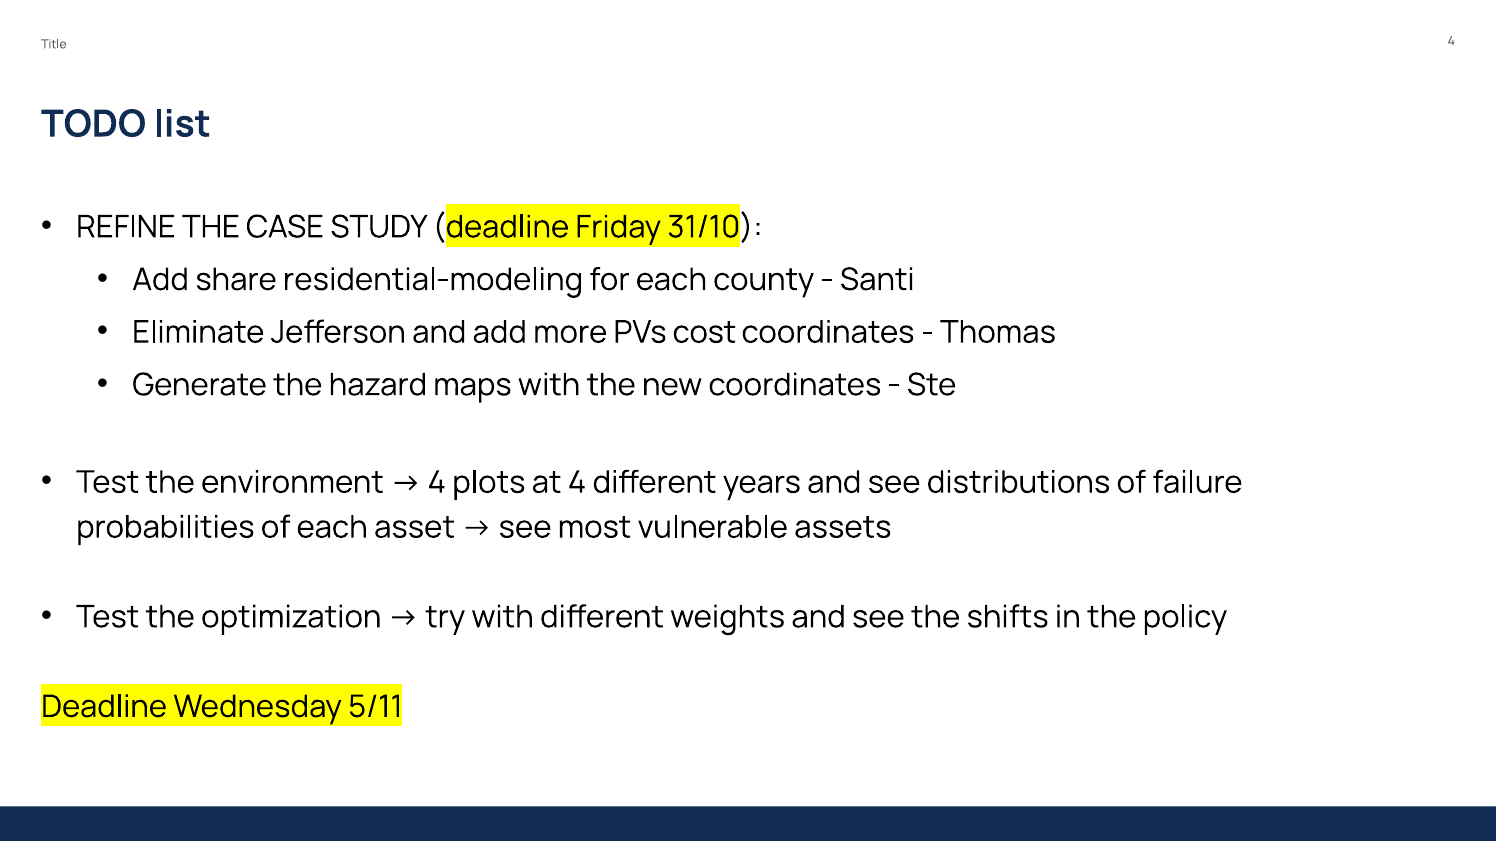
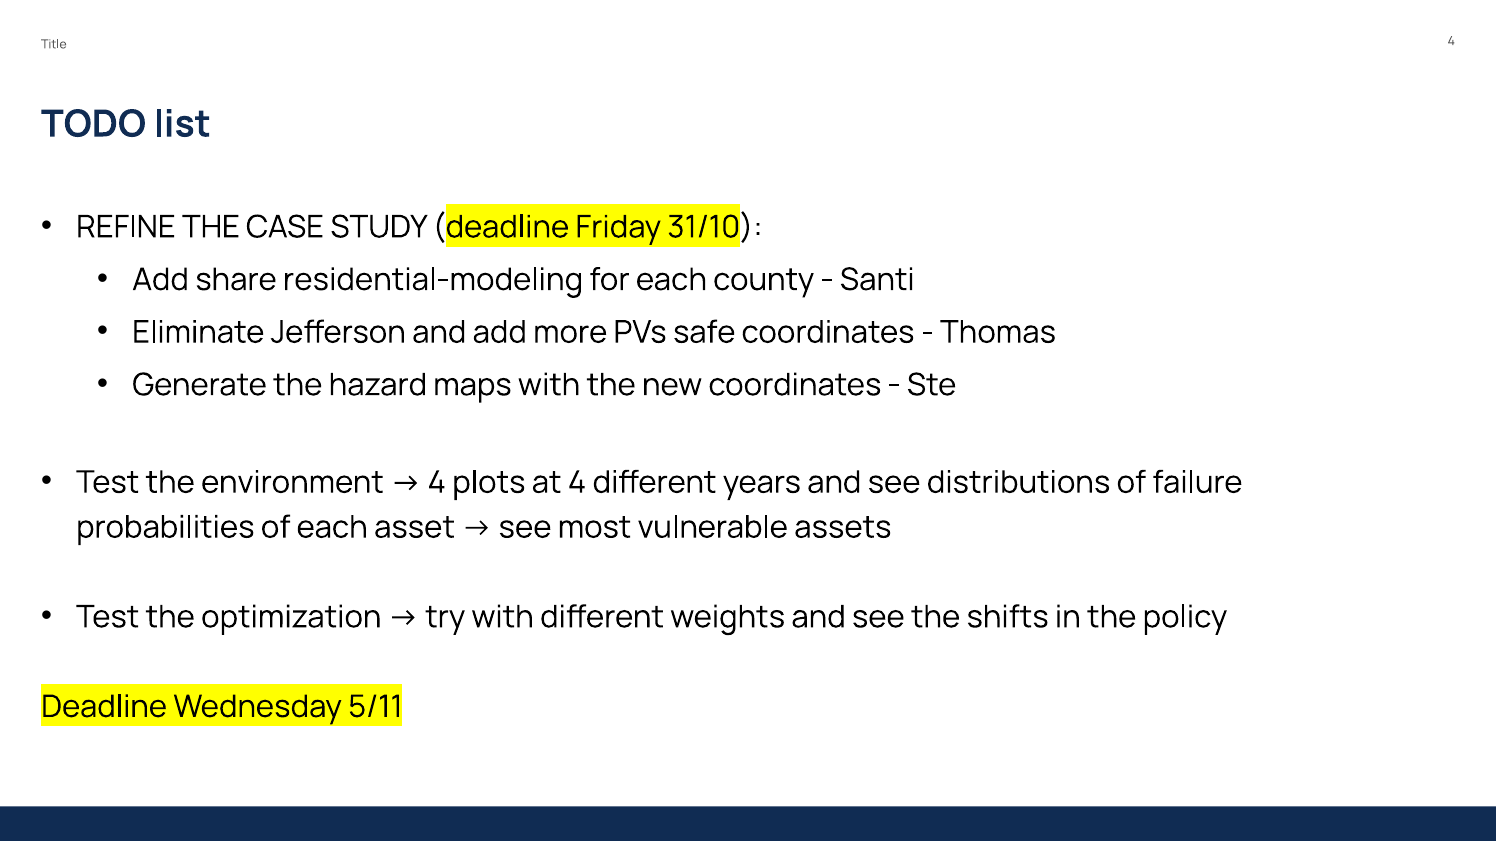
cost: cost -> safe
